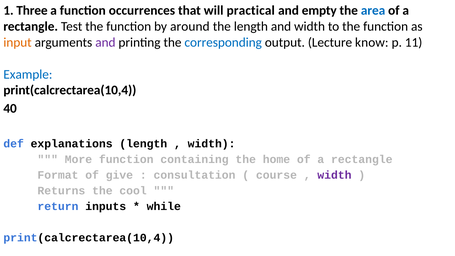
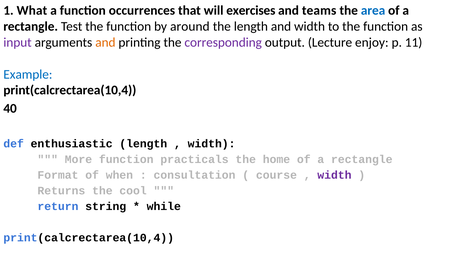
Three: Three -> What
practical: practical -> exercises
empty: empty -> teams
input colour: orange -> purple
and at (105, 42) colour: purple -> orange
corresponding colour: blue -> purple
know: know -> enjoy
explanations: explanations -> enthusiastic
containing: containing -> practicals
give: give -> when
inputs: inputs -> string
